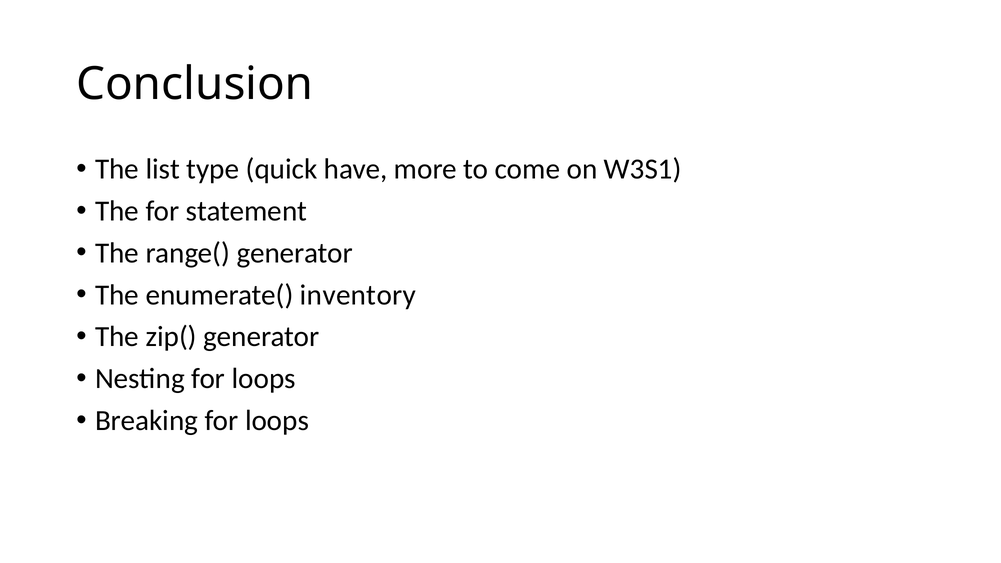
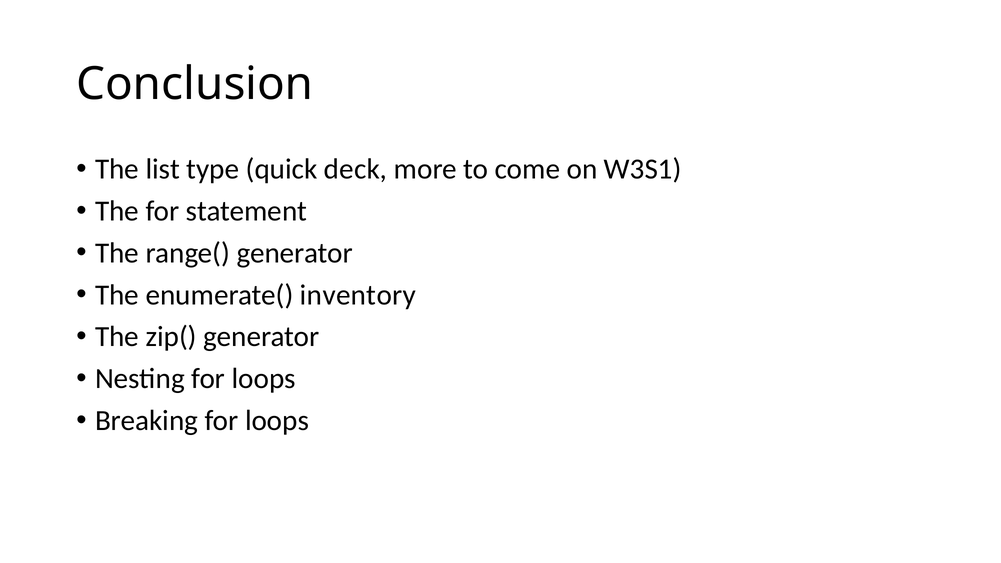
have: have -> deck
